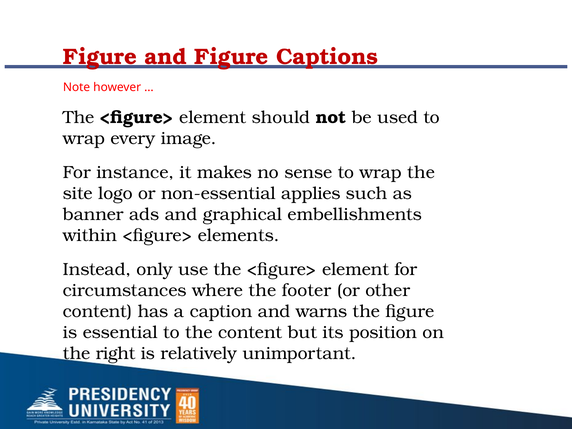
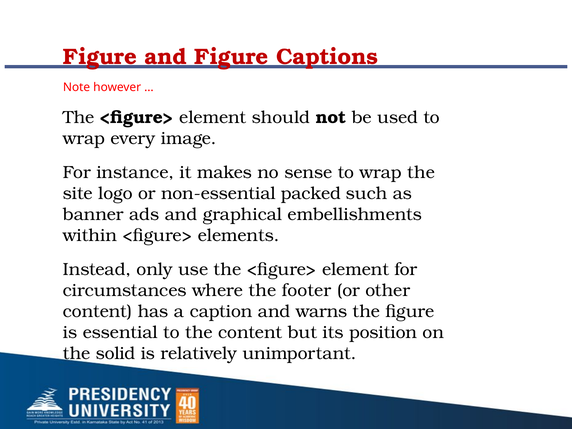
applies: applies -> packed
right: right -> solid
